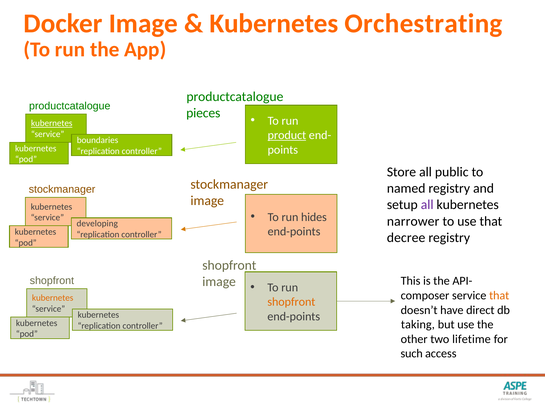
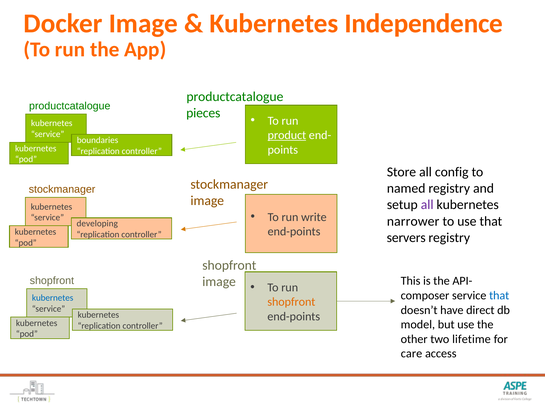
Orchestrating: Orchestrating -> Independence
kubernetes at (52, 123) underline: present -> none
public: public -> config
hides: hides -> write
decree: decree -> servers
that at (499, 295) colour: orange -> blue
kubernetes at (53, 298) colour: orange -> blue
taking: taking -> model
such: such -> care
